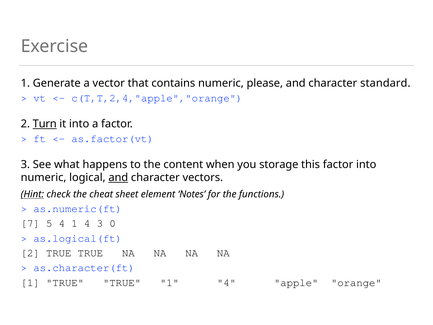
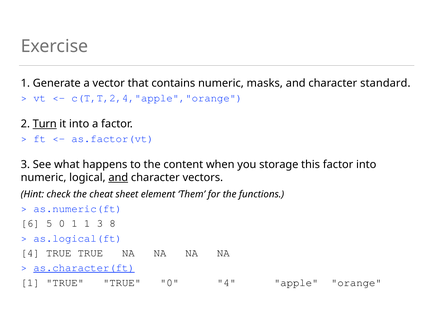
please: please -> masks
Hint underline: present -> none
Notes: Notes -> Them
7: 7 -> 6
5 4: 4 -> 0
4 at (87, 223): 4 -> 1
0: 0 -> 8
2 at (30, 253): 2 -> 4
as.character(ft underline: none -> present
TRUE 1: 1 -> 0
